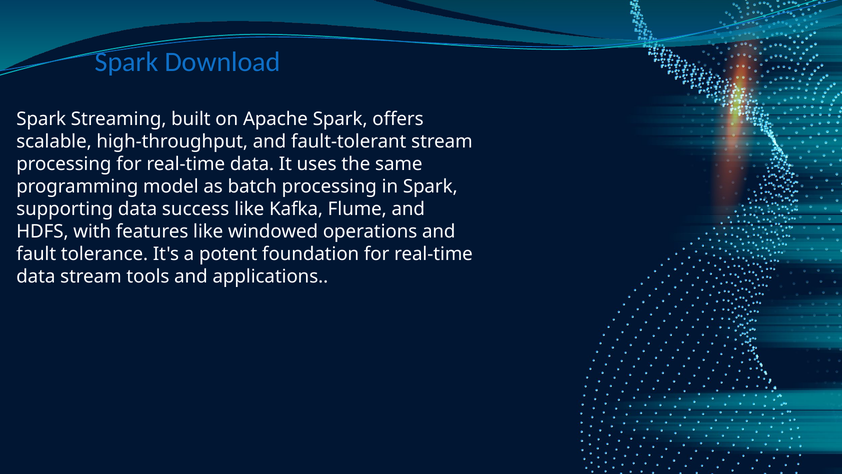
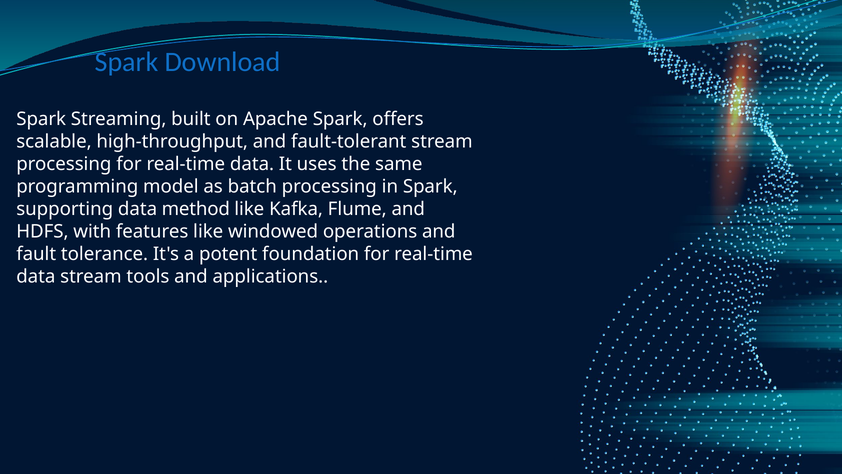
success: success -> method
